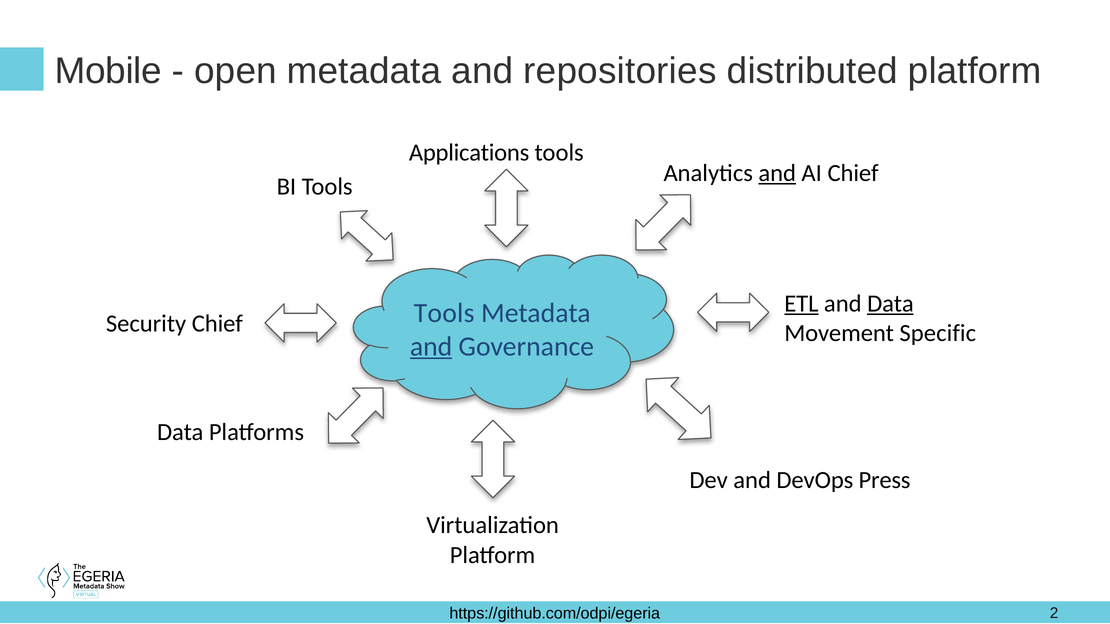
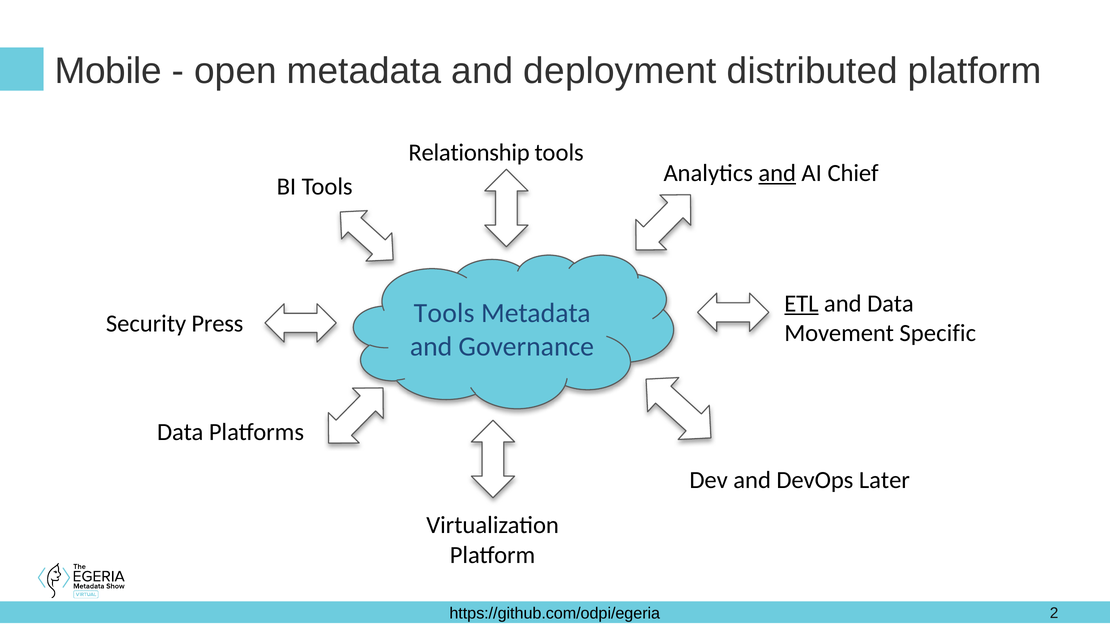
repositories: repositories -> deployment
Applications: Applications -> Relationship
Data at (890, 304) underline: present -> none
Security Chief: Chief -> Press
and at (431, 347) underline: present -> none
Press: Press -> Later
